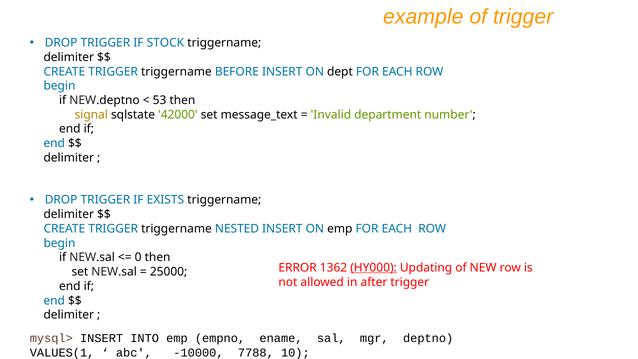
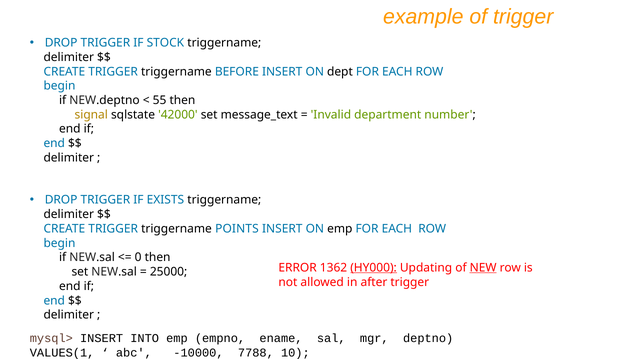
53: 53 -> 55
NESTED: NESTED -> POINTS
NEW underline: none -> present
